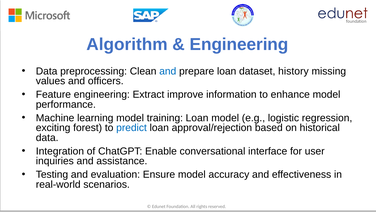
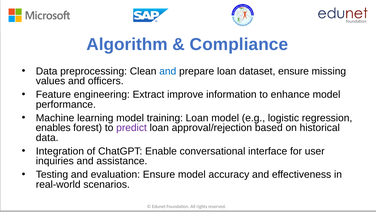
Engineering at (239, 44): Engineering -> Compliance
dataset history: history -> ensure
exciting: exciting -> enables
predict colour: blue -> purple
